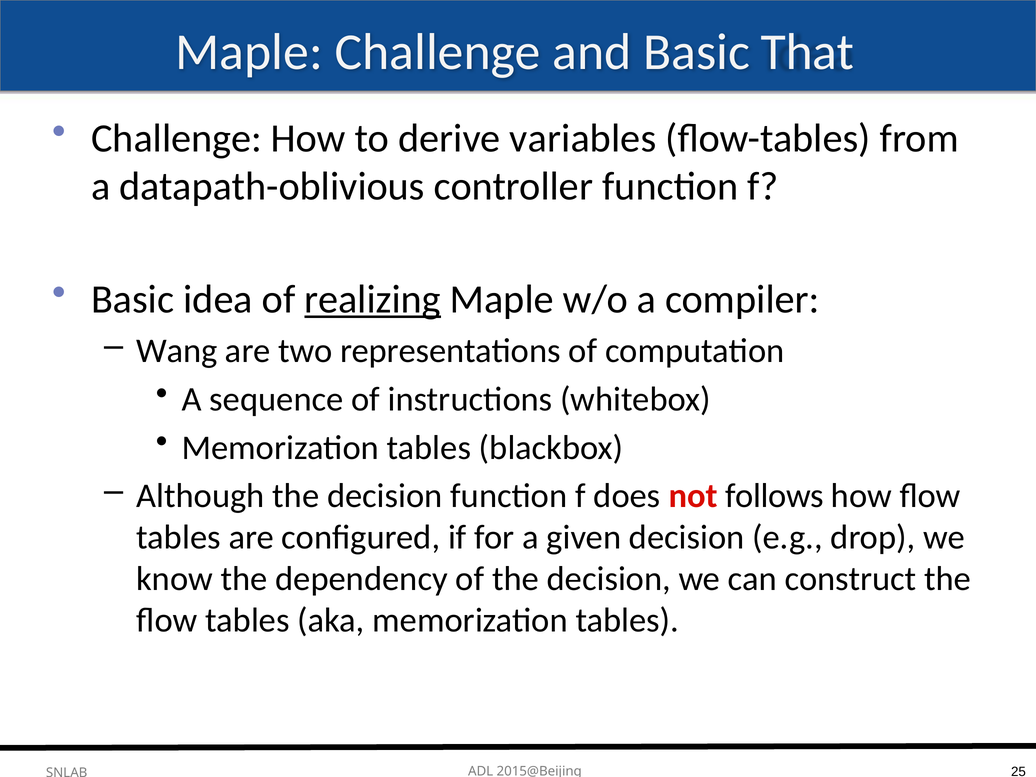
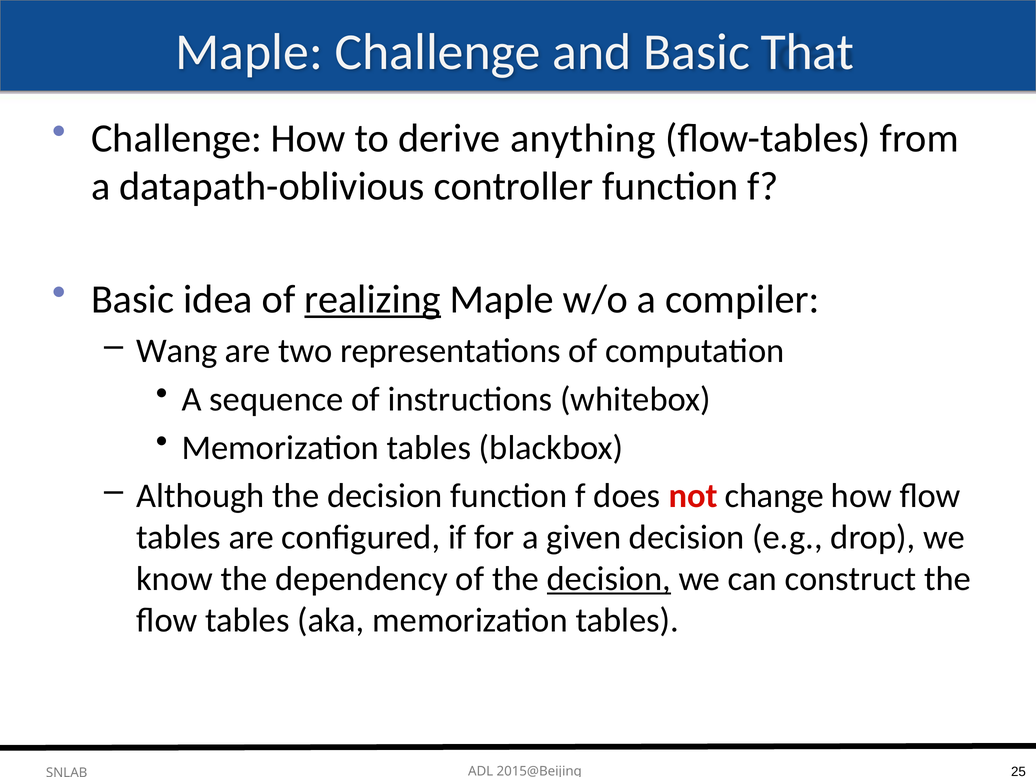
variables: variables -> anything
follows: follows -> change
decision at (609, 579) underline: none -> present
